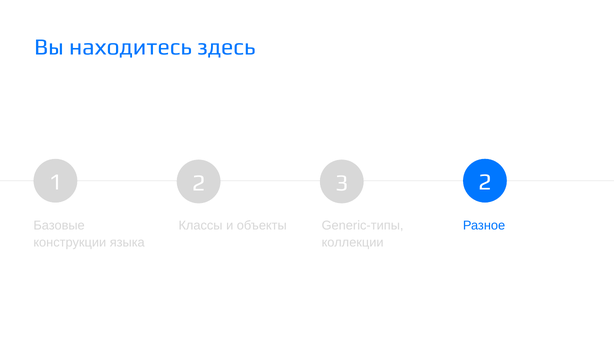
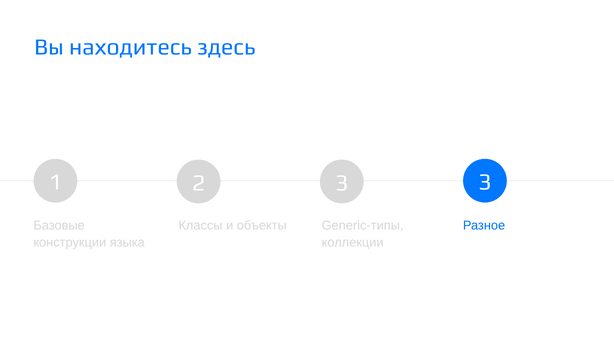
3 2: 2 -> 3
